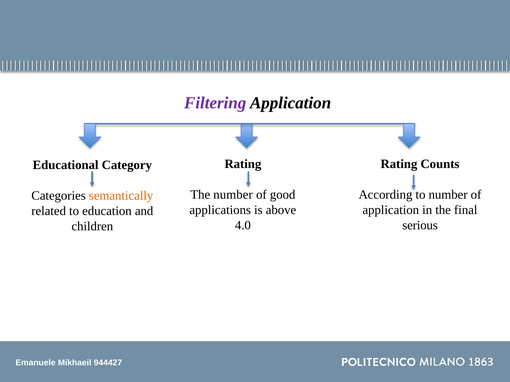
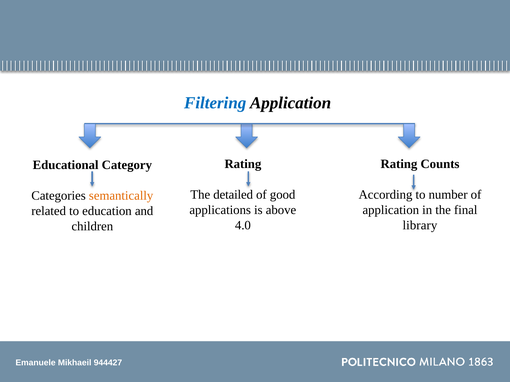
Filtering colour: purple -> blue
The number: number -> detailed
serious: serious -> library
